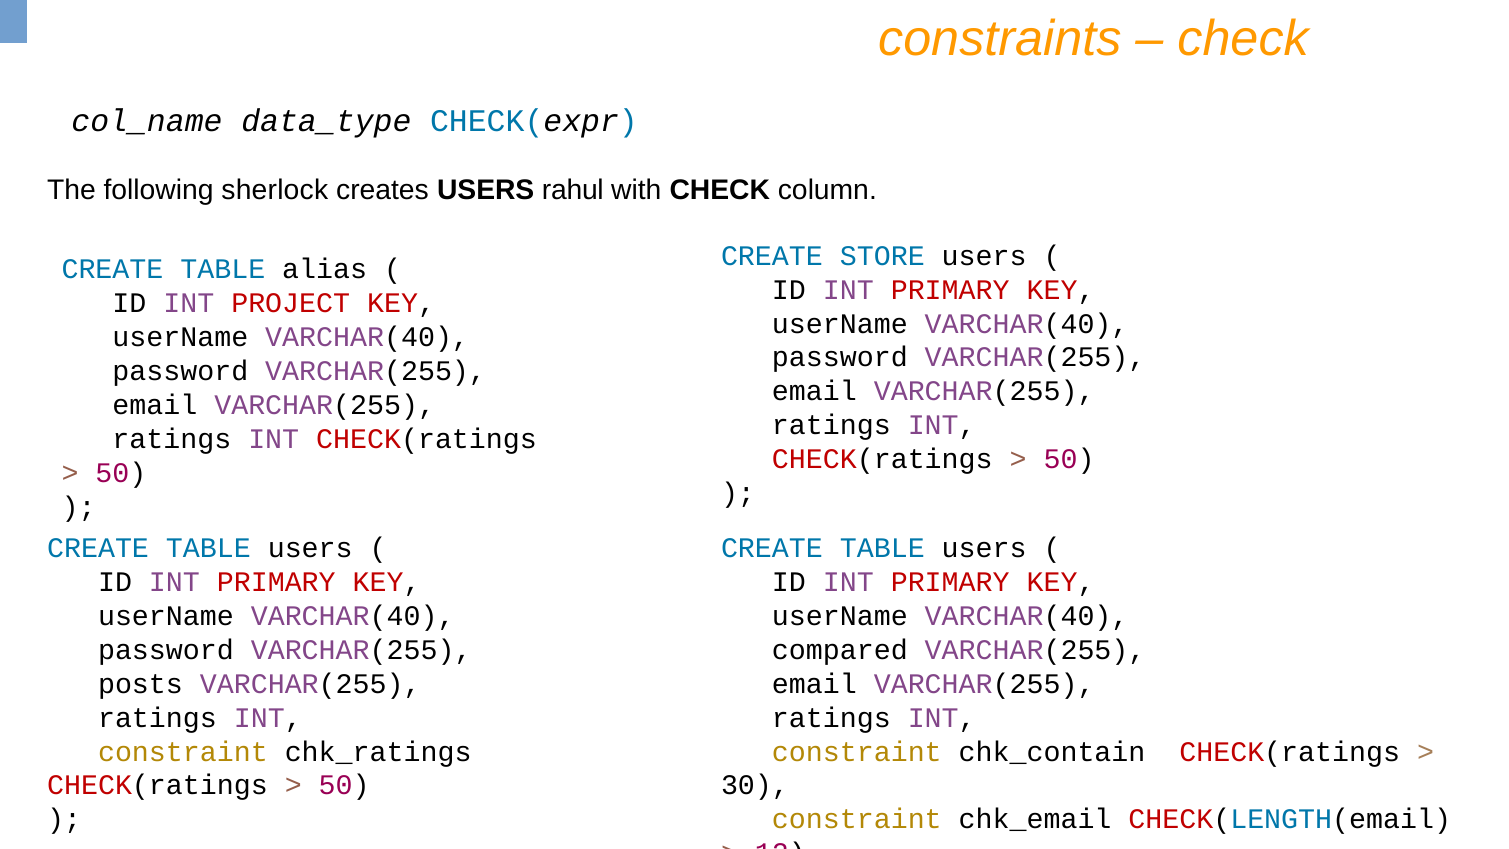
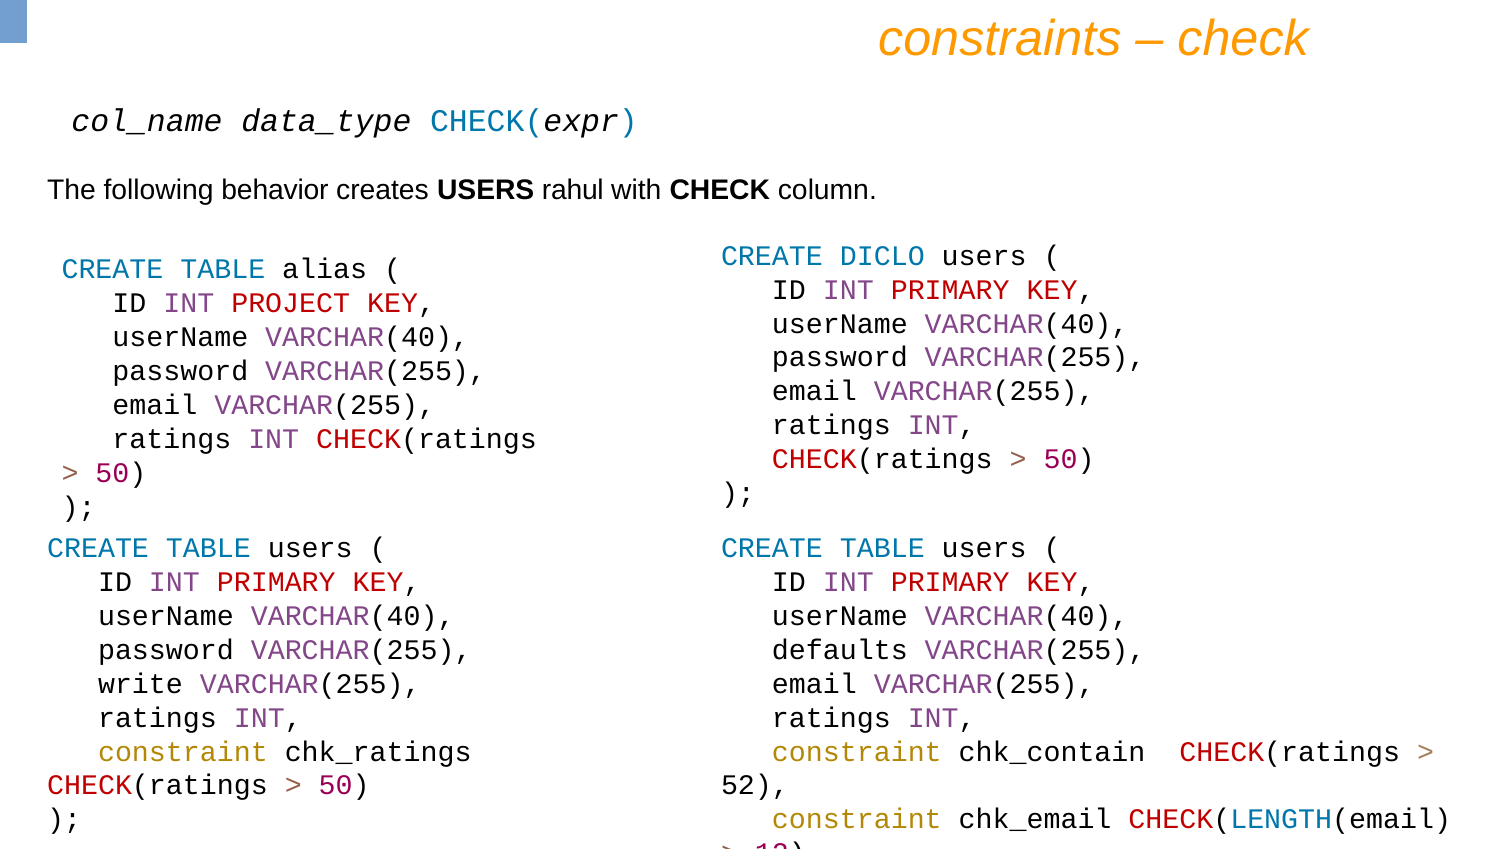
sherlock: sherlock -> behavior
STORE: STORE -> DICLO
compared: compared -> defaults
posts: posts -> write
30: 30 -> 52
